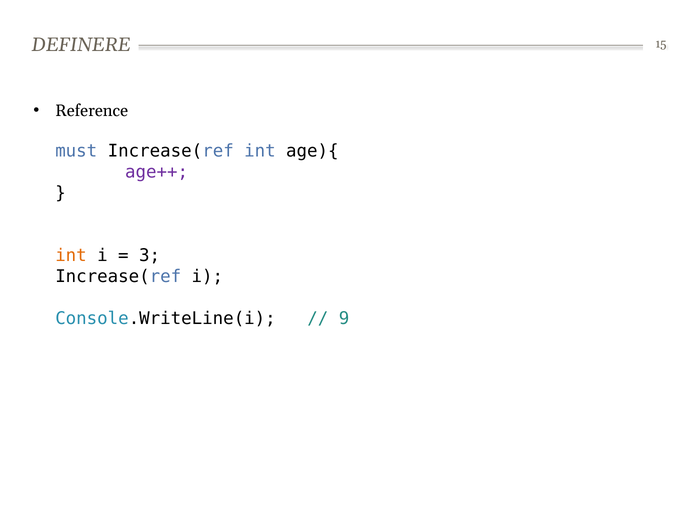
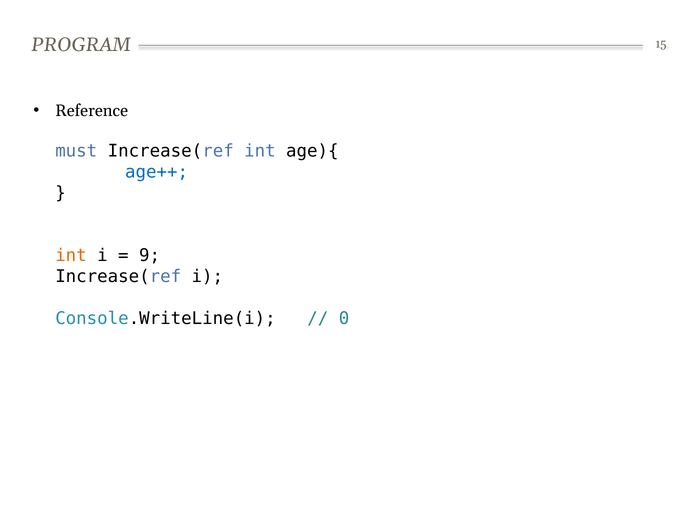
DEFINERE: DEFINERE -> PROGRAM
age++ colour: purple -> blue
3: 3 -> 9
9: 9 -> 0
